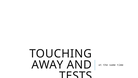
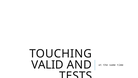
AWAY: AWAY -> VALID
